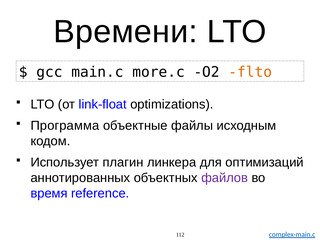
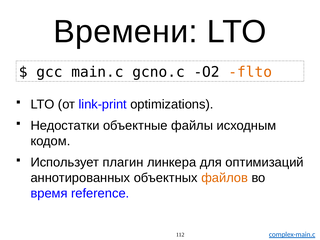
more.c: more.c -> gcno.c
link-float: link-float -> link-print
Программа: Программа -> Недостатки
файлов colour: purple -> orange
